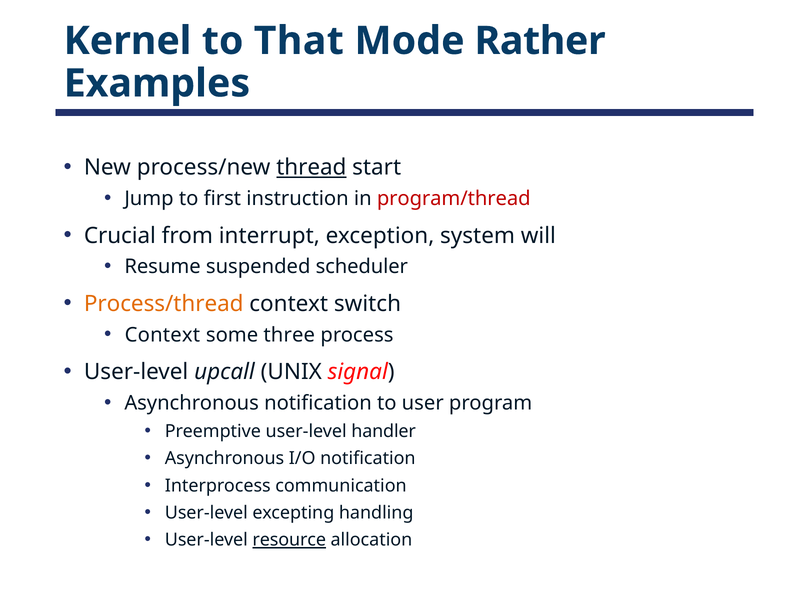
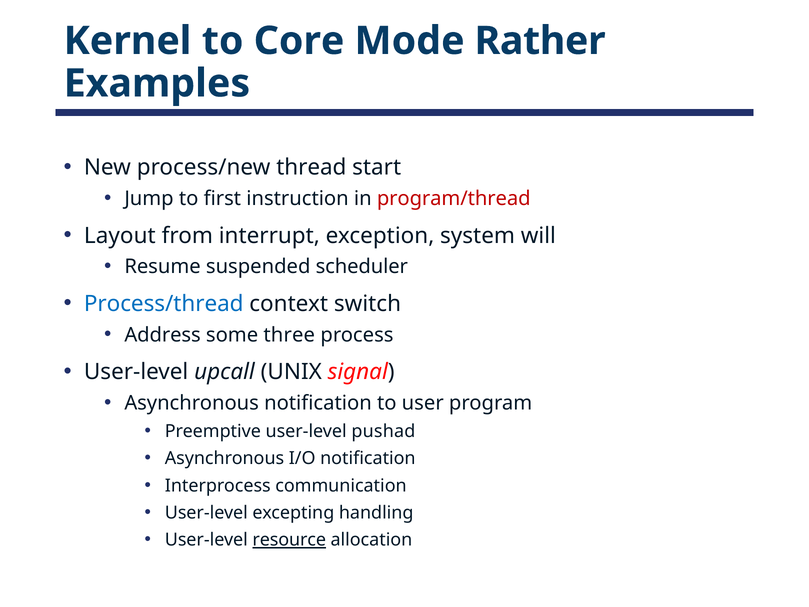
That: That -> Core
thread underline: present -> none
Crucial: Crucial -> Layout
Process/thread colour: orange -> blue
Context at (162, 335): Context -> Address
handler: handler -> pushad
